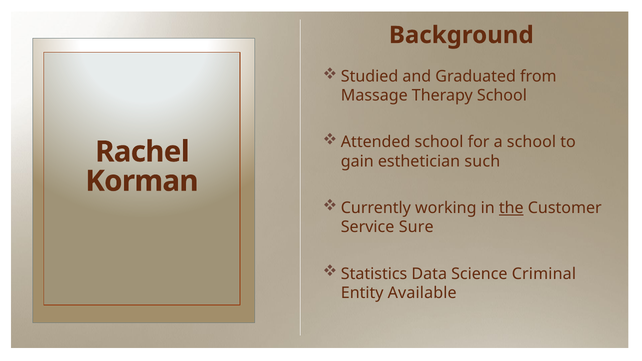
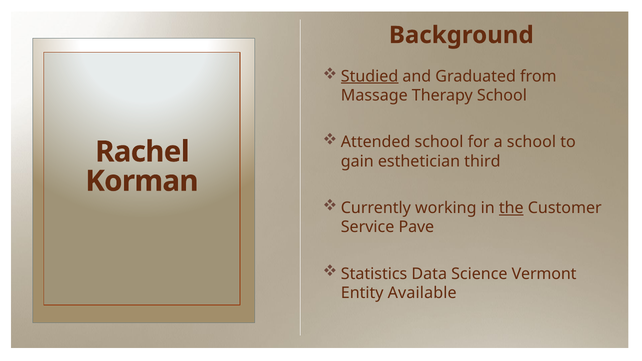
Studied underline: none -> present
such: such -> third
Sure: Sure -> Pave
Criminal: Criminal -> Vermont
